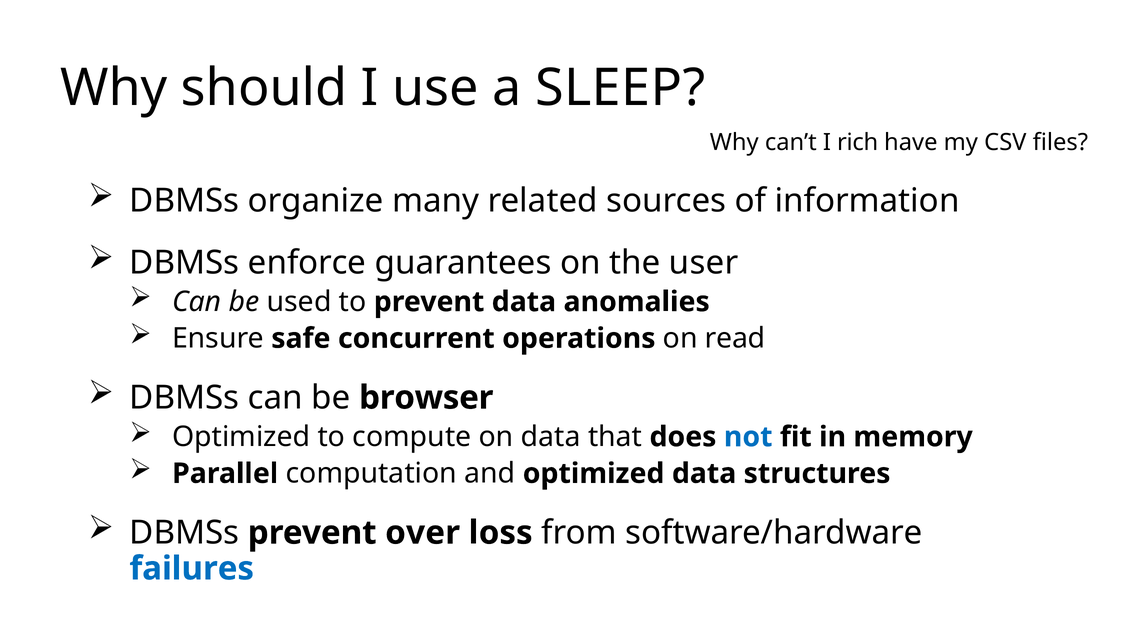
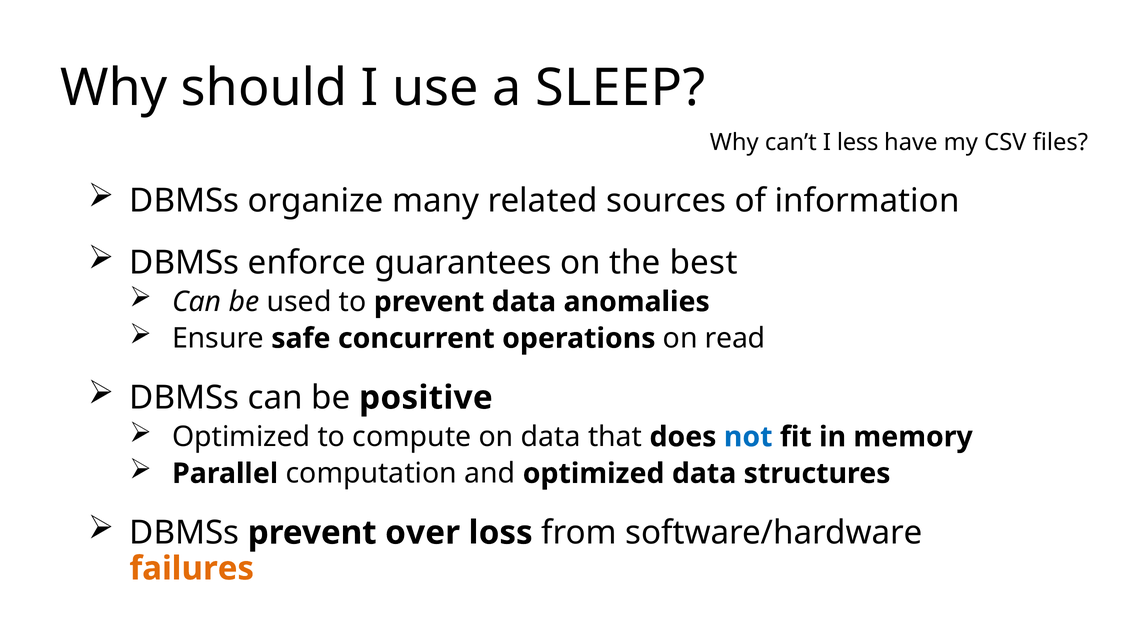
rich: rich -> less
user: user -> best
browser: browser -> positive
failures colour: blue -> orange
